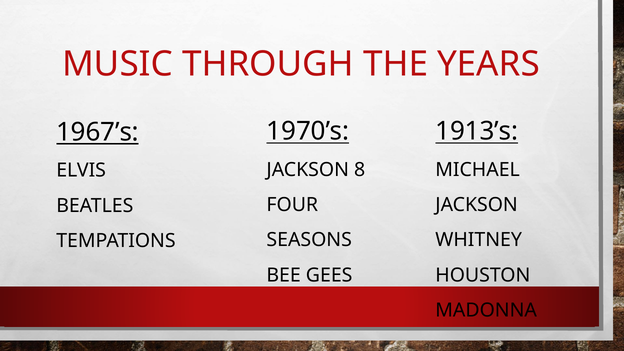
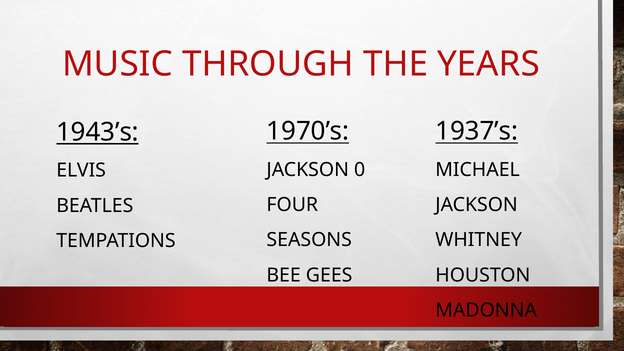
1913’s: 1913’s -> 1937’s
1967’s: 1967’s -> 1943’s
8: 8 -> 0
